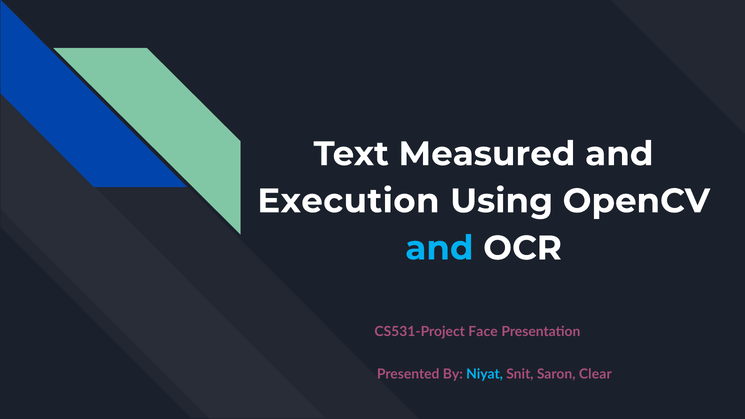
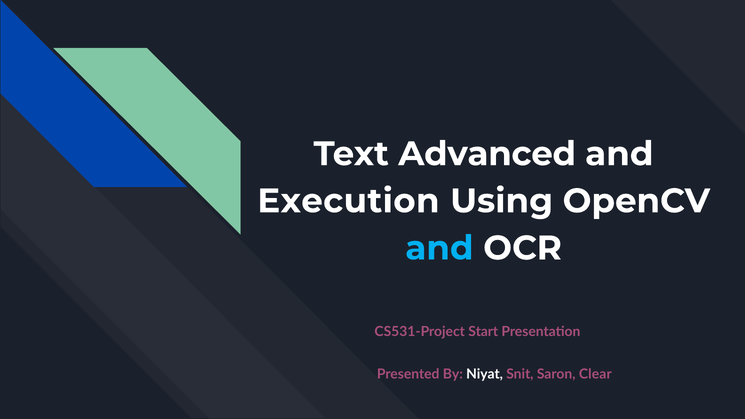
Measured: Measured -> Advanced
Face: Face -> Start
Niyat colour: light blue -> white
